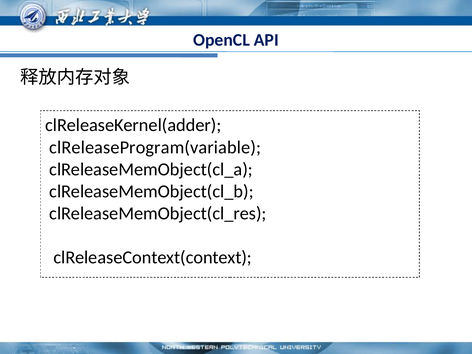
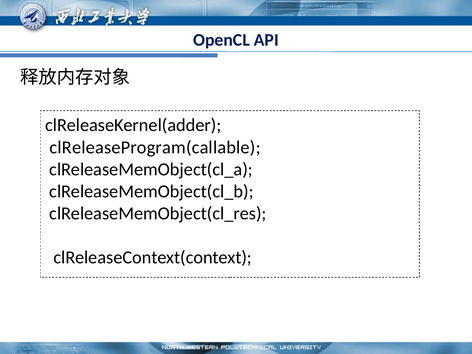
clReleaseProgram(variable: clReleaseProgram(variable -> clReleaseProgram(callable
